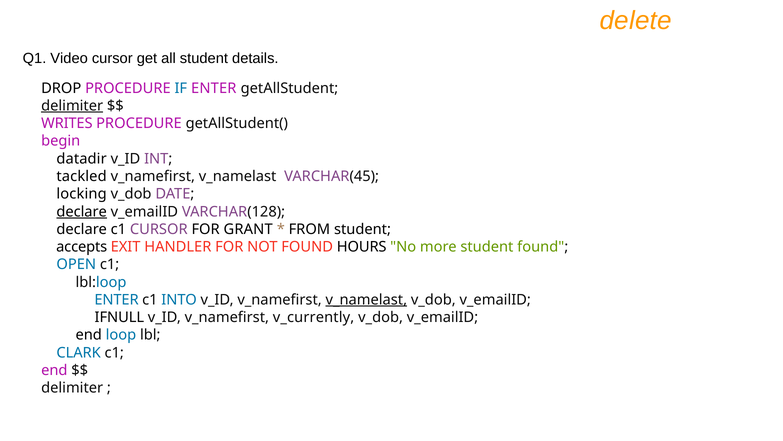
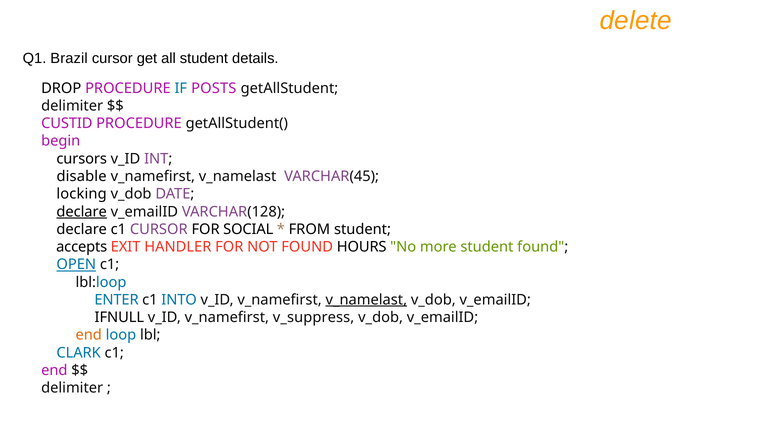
Video: Video -> Brazil
IF ENTER: ENTER -> POSTS
delimiter at (72, 106) underline: present -> none
WRITES: WRITES -> CUSTID
datadir: datadir -> cursors
tackled: tackled -> disable
GRANT: GRANT -> SOCIAL
OPEN underline: none -> present
v_currently: v_currently -> v_suppress
end at (89, 335) colour: black -> orange
